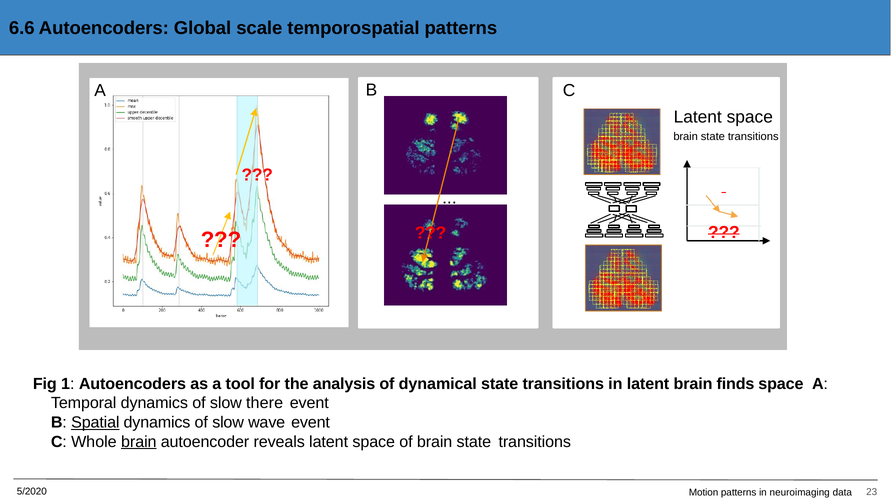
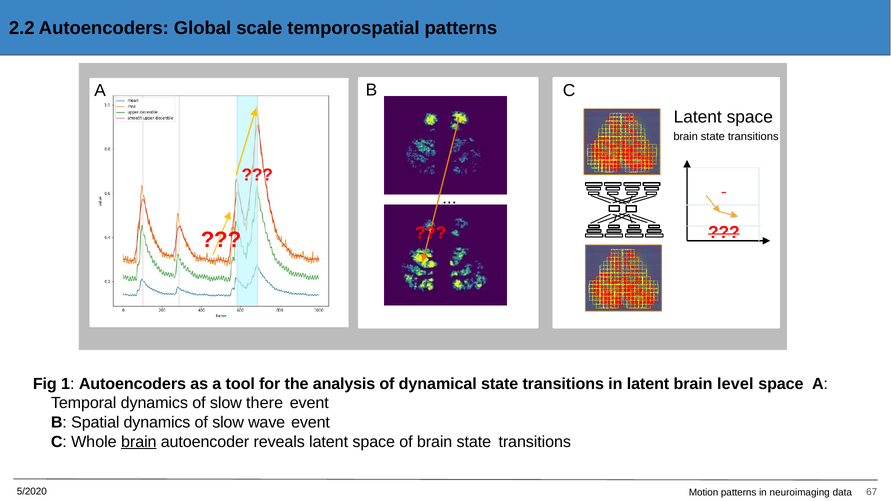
6.6: 6.6 -> 2.2
finds: finds -> level
Spatial underline: present -> none
23: 23 -> 67
